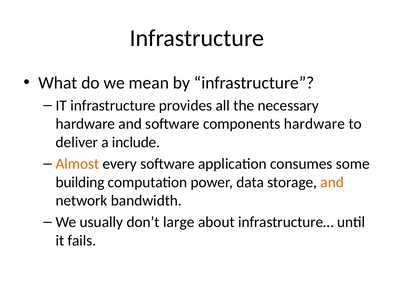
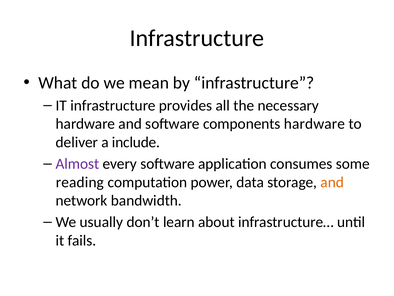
Almost colour: orange -> purple
building: building -> reading
large: large -> learn
